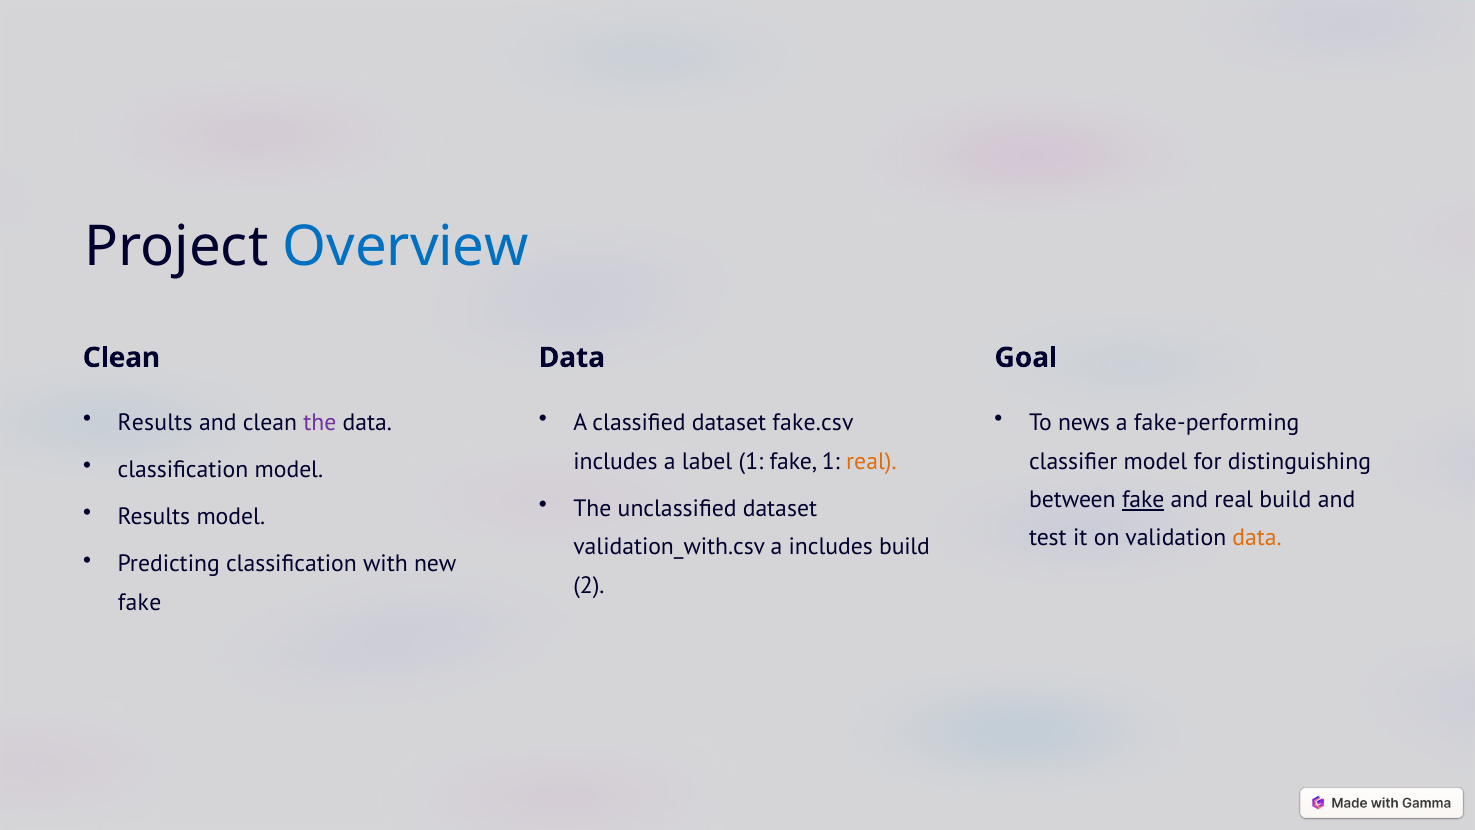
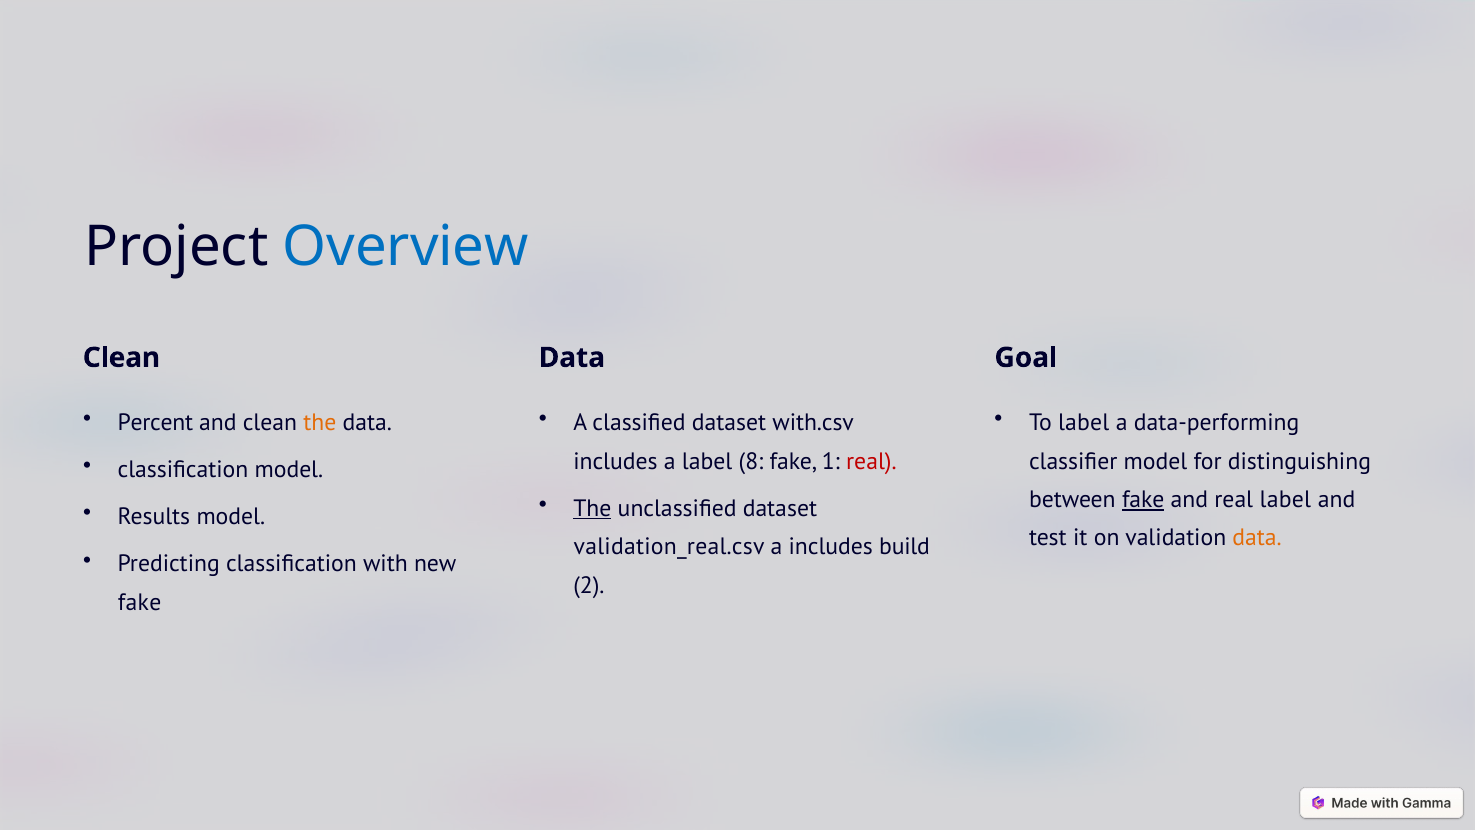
Results at (155, 423): Results -> Percent
the at (320, 423) colour: purple -> orange
fake.csv: fake.csv -> with.csv
To news: news -> label
fake-performing: fake-performing -> data-performing
label 1: 1 -> 8
real at (871, 461) colour: orange -> red
real build: build -> label
The at (592, 508) underline: none -> present
validation_with.csv: validation_with.csv -> validation_real.csv
